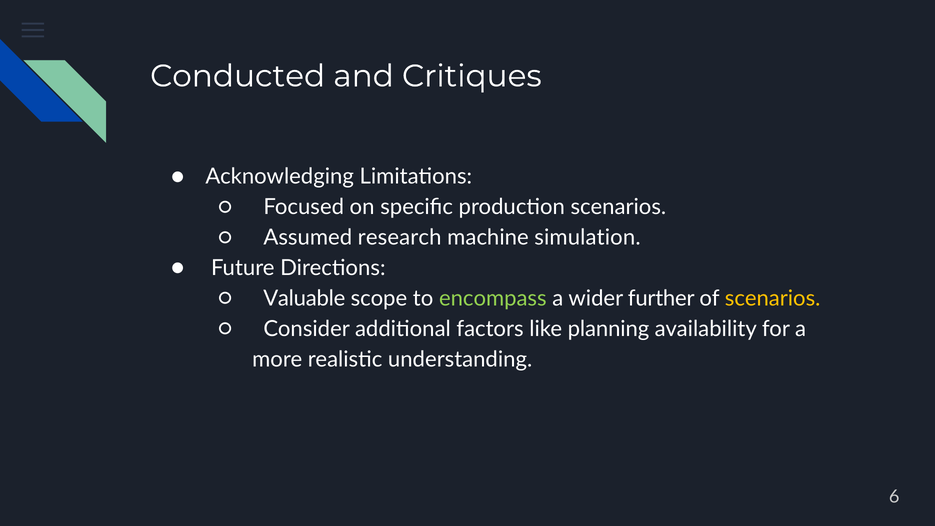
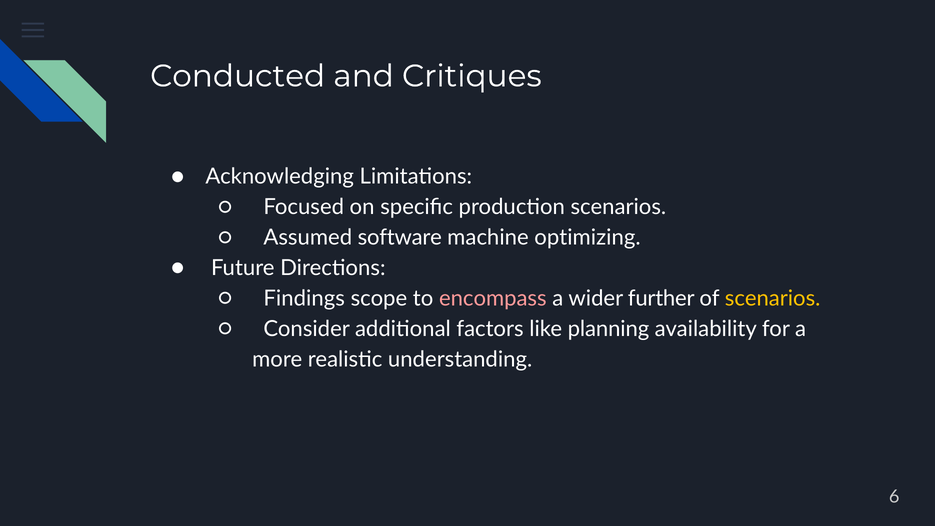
research: research -> software
simulation: simulation -> optimizing
Valuable: Valuable -> Findings
encompass colour: light green -> pink
